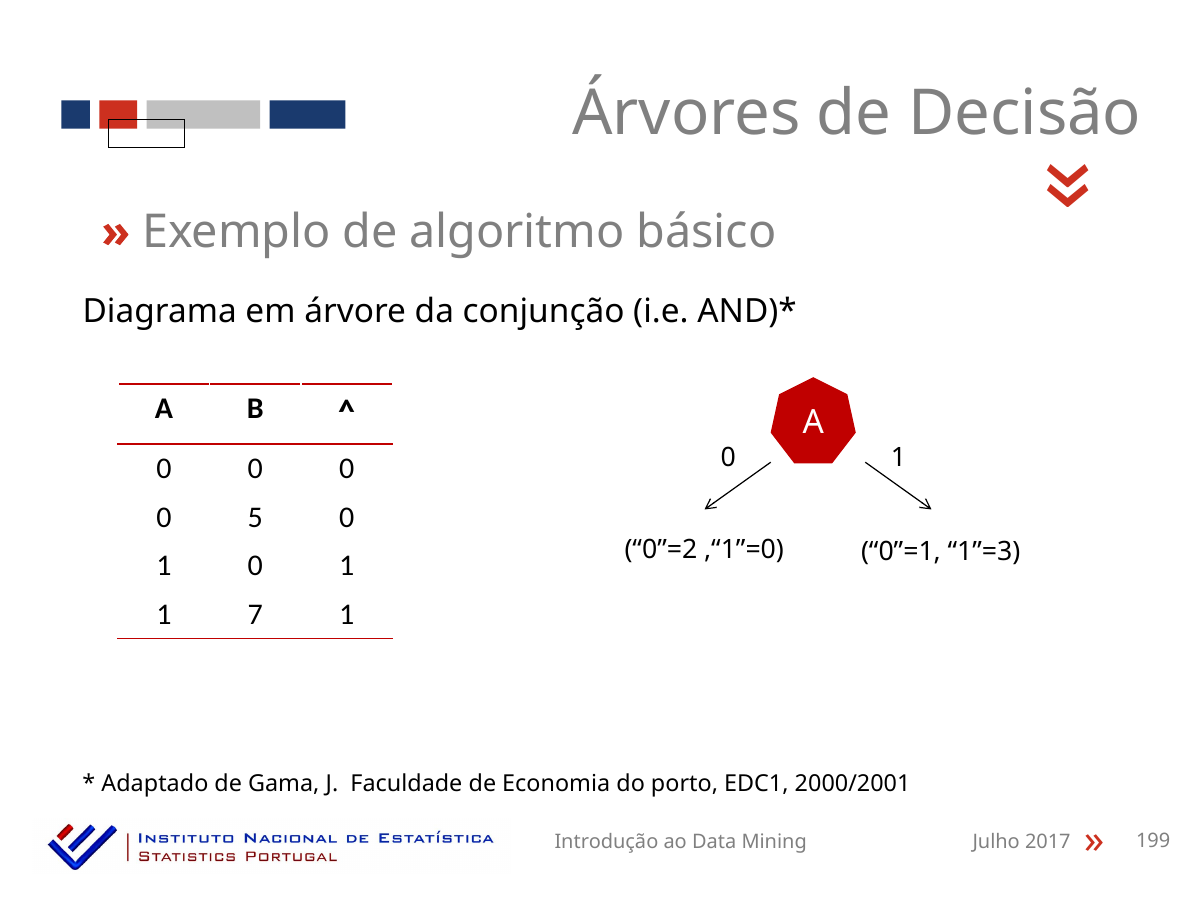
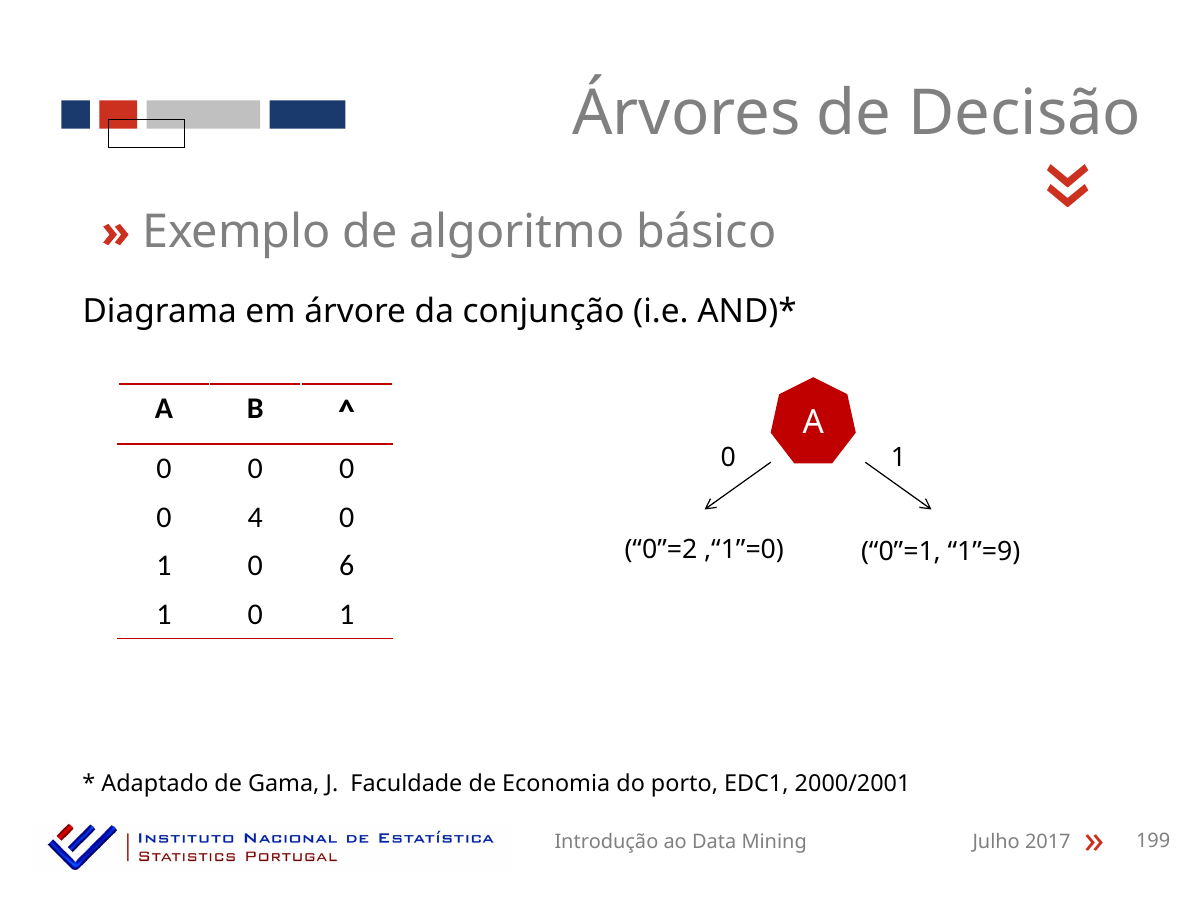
5: 5 -> 4
1”=3: 1”=3 -> 1”=9
1 0 1: 1 -> 6
7 at (255, 615): 7 -> 0
